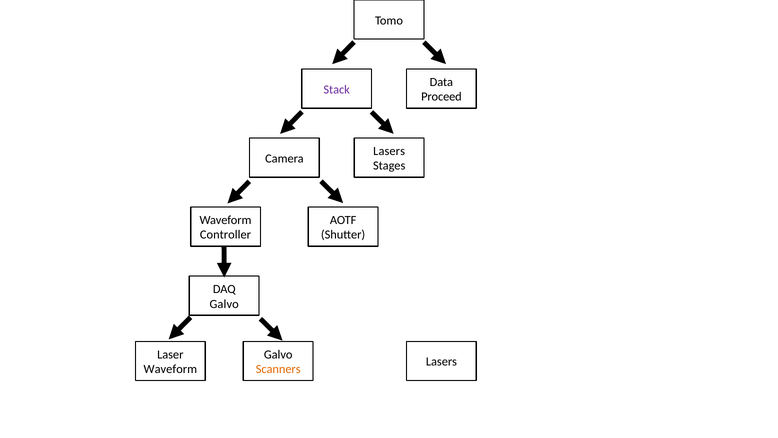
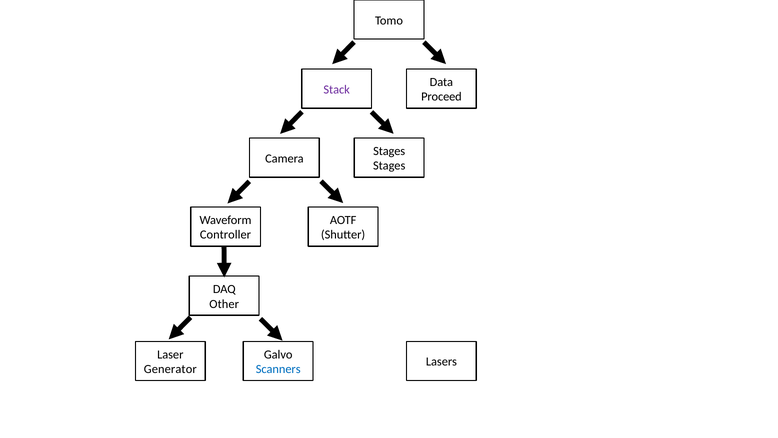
Lasers at (389, 151): Lasers -> Stages
Galvo at (224, 304): Galvo -> Other
Waveform at (170, 369): Waveform -> Generator
Scanners colour: orange -> blue
